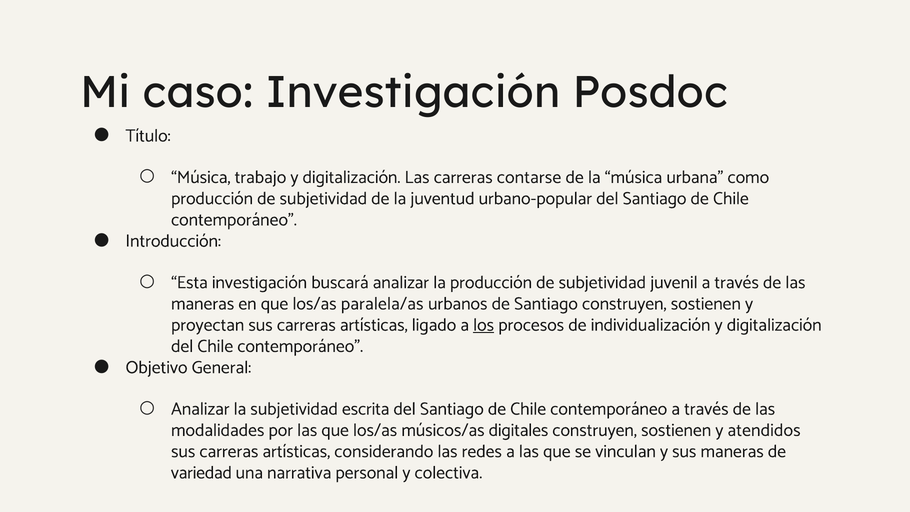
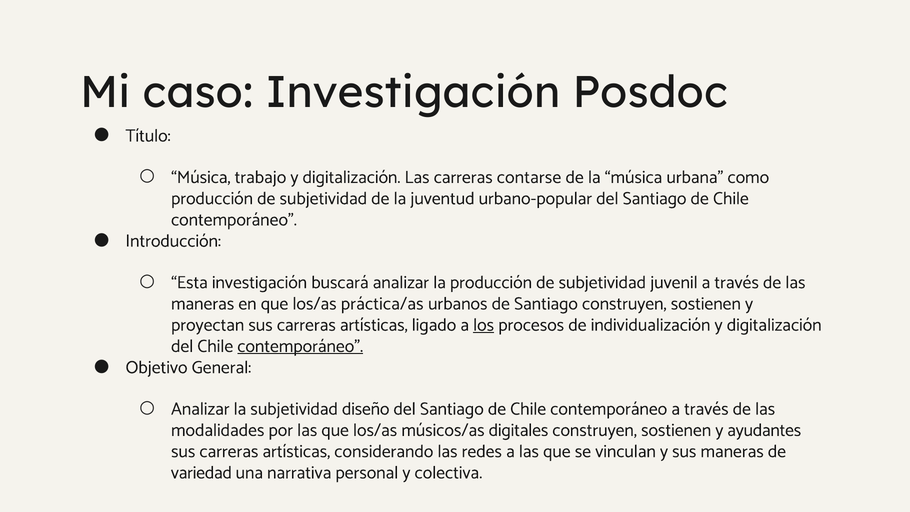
paralela/as: paralela/as -> práctica/as
contemporáneo at (300, 346) underline: none -> present
escrita: escrita -> diseño
atendidos: atendidos -> ayudantes
